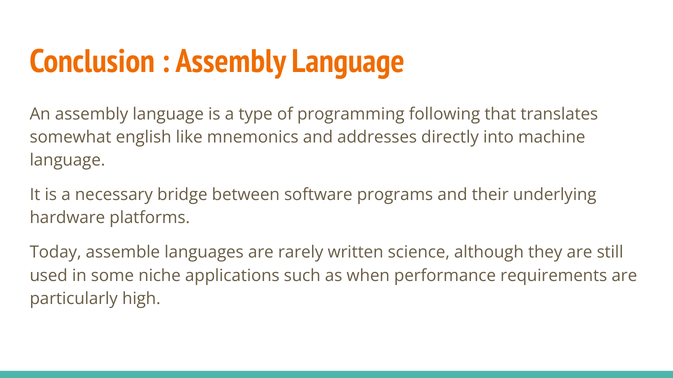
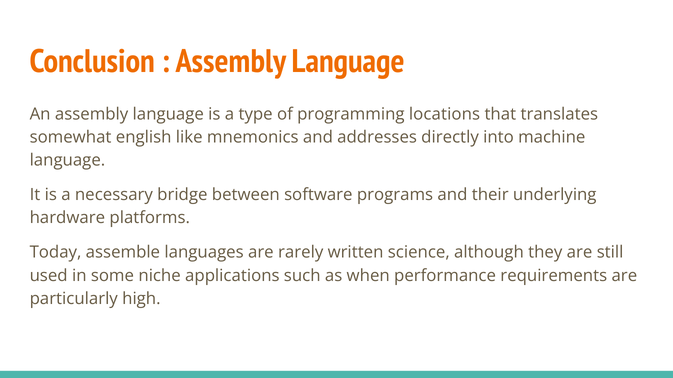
following: following -> locations
